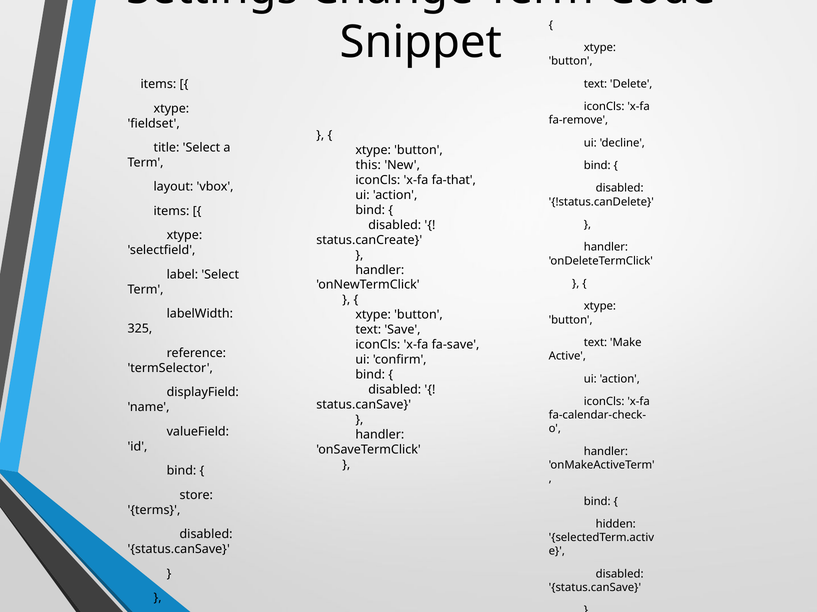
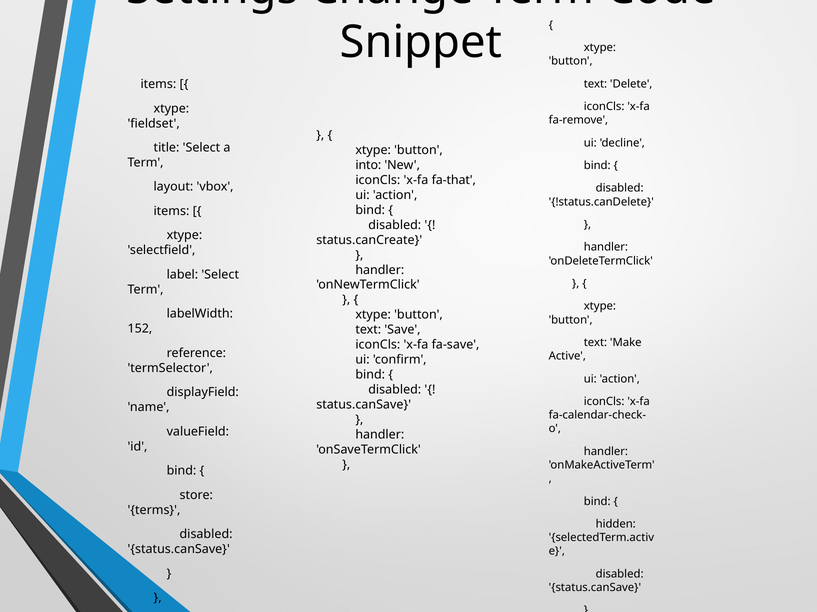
this: this -> into
325: 325 -> 152
